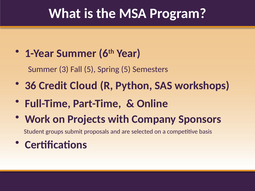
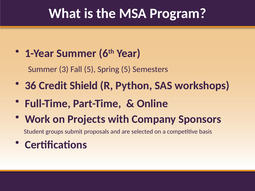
Cloud: Cloud -> Shield
